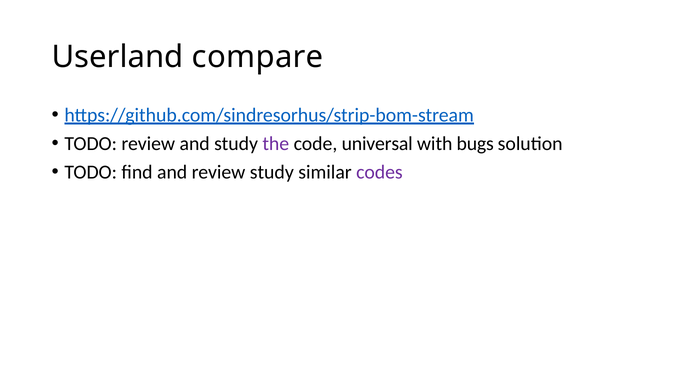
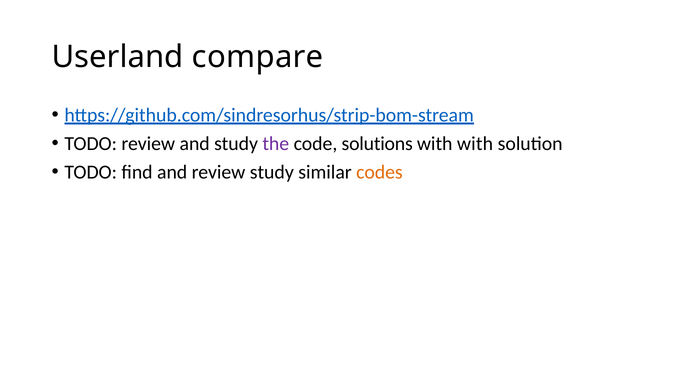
universal: universal -> solutions
with bugs: bugs -> with
codes colour: purple -> orange
